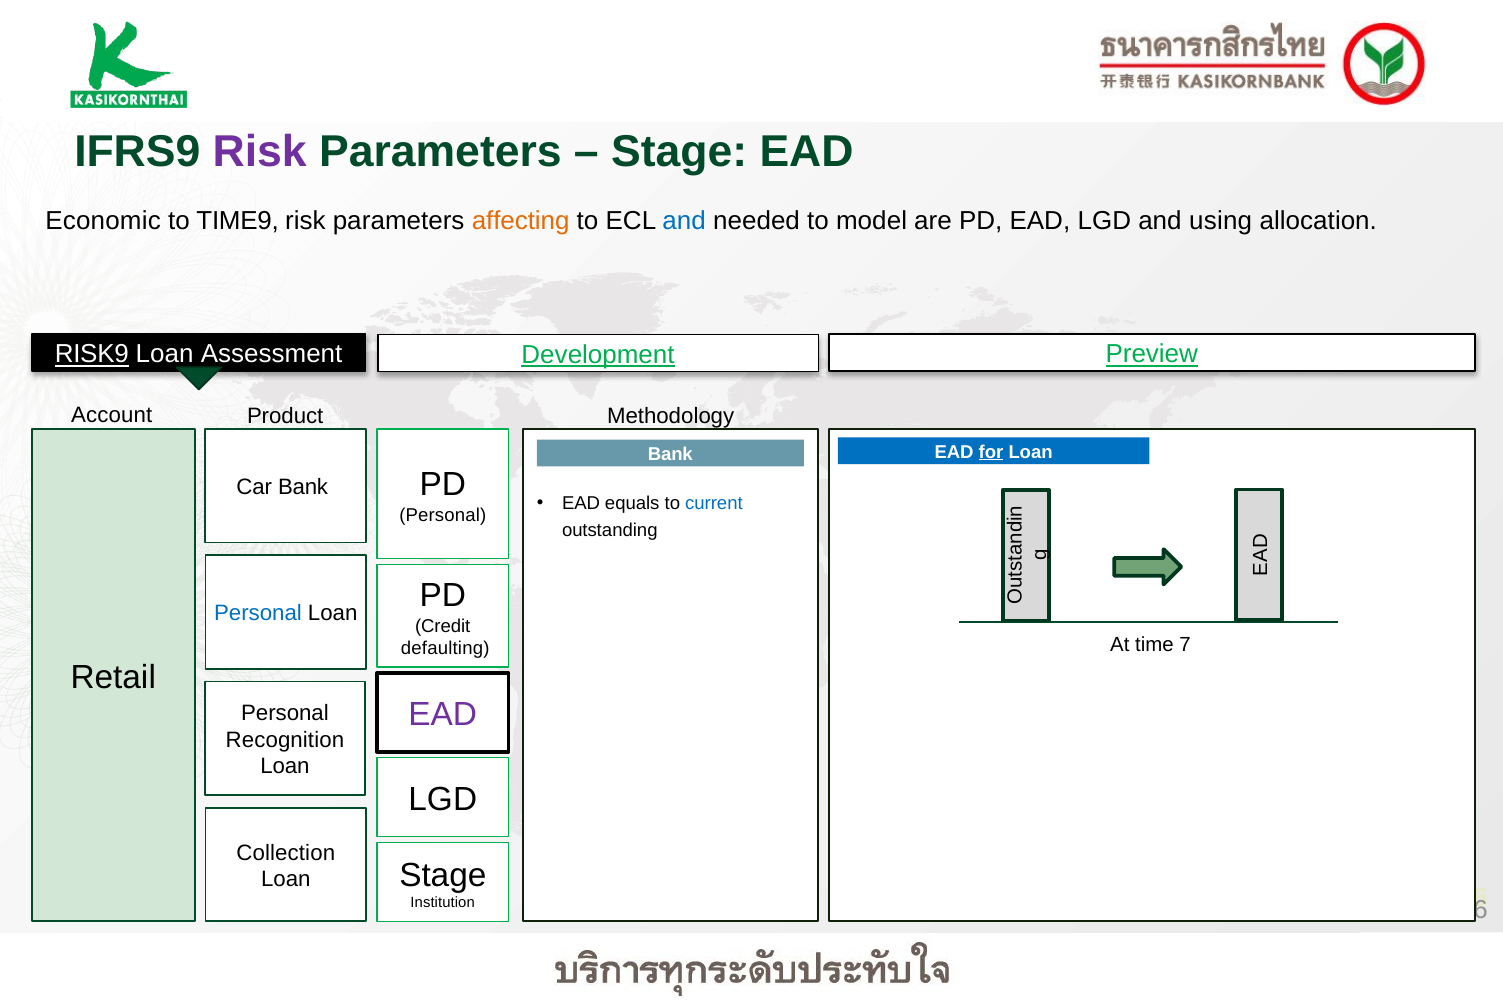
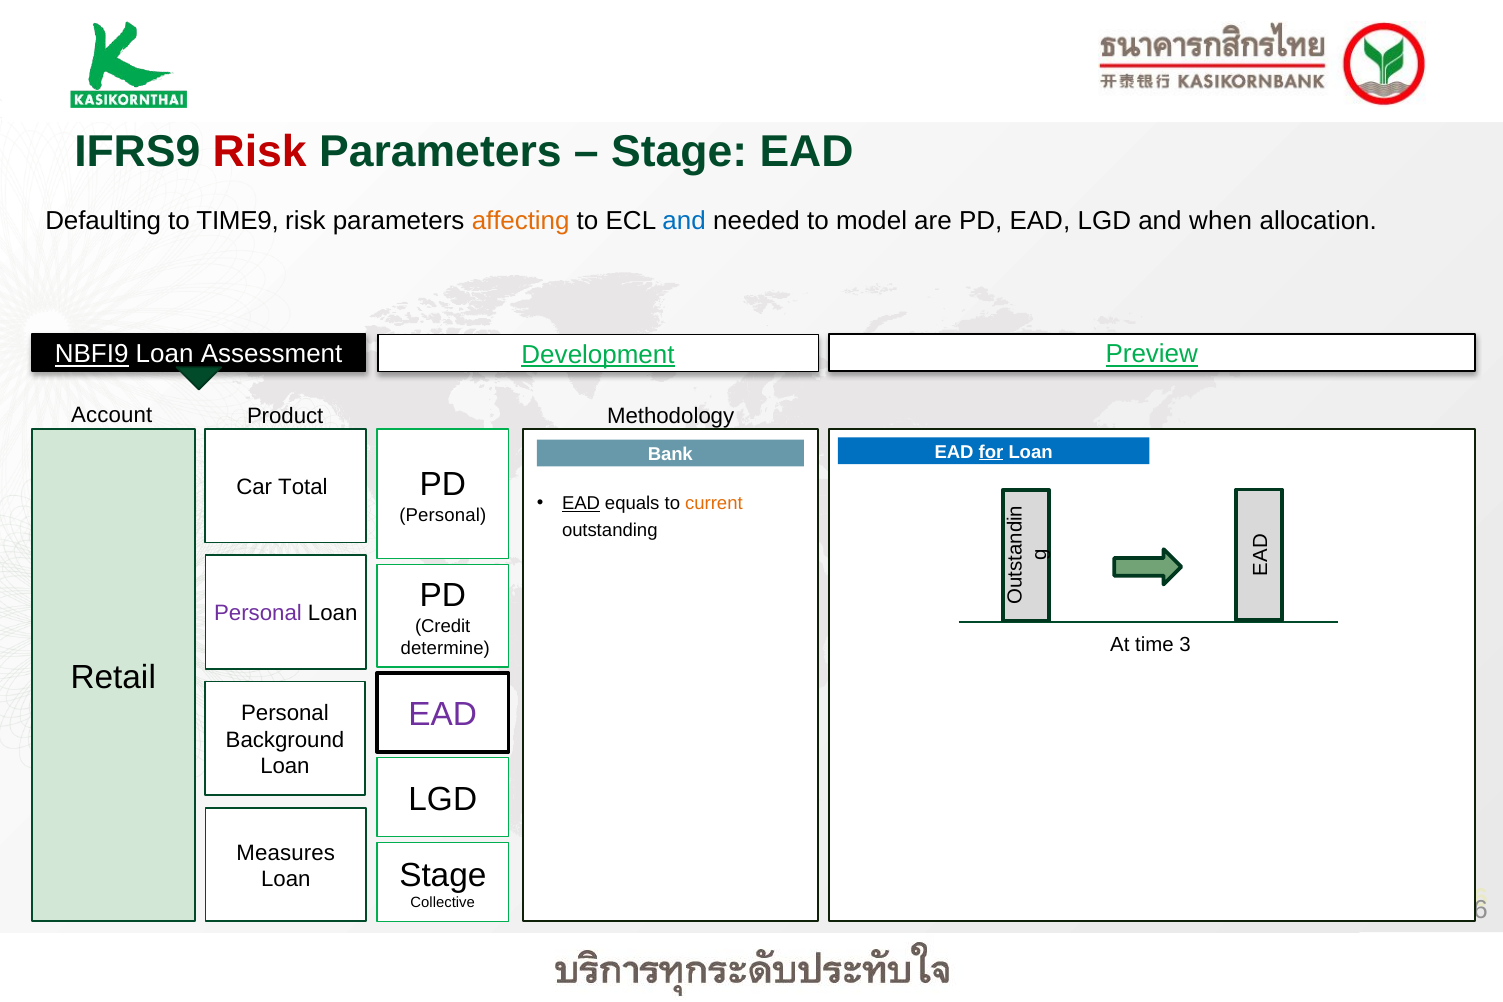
Risk at (260, 152) colour: purple -> red
Economic: Economic -> Defaulting
using: using -> when
RISK9: RISK9 -> NBFI9
Car Bank: Bank -> Total
EAD at (581, 504) underline: none -> present
current colour: blue -> orange
Personal at (258, 614) colour: blue -> purple
7: 7 -> 3
defaulting: defaulting -> determine
Recognition: Recognition -> Background
Collection: Collection -> Measures
Institution: Institution -> Collective
